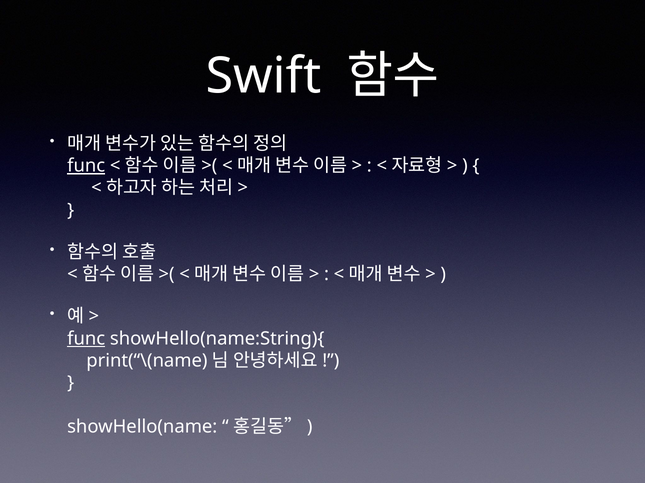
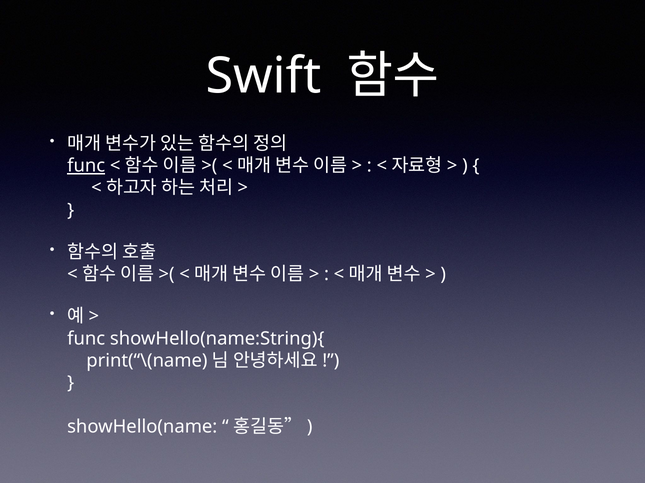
func at (86, 339) underline: present -> none
